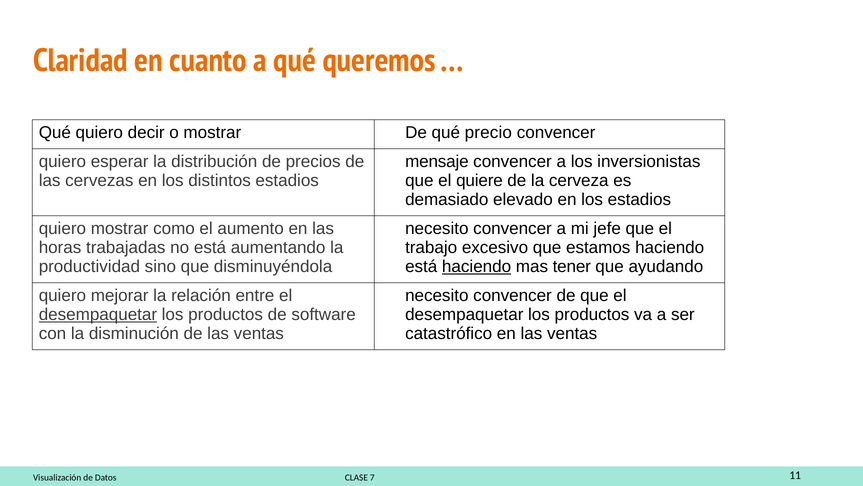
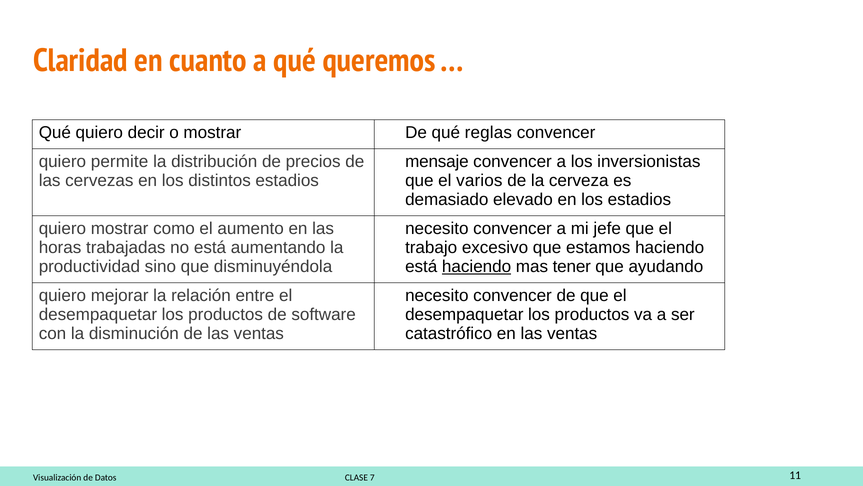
precio: precio -> reglas
esperar: esperar -> permite
quiere: quiere -> varios
desempaquetar at (98, 314) underline: present -> none
